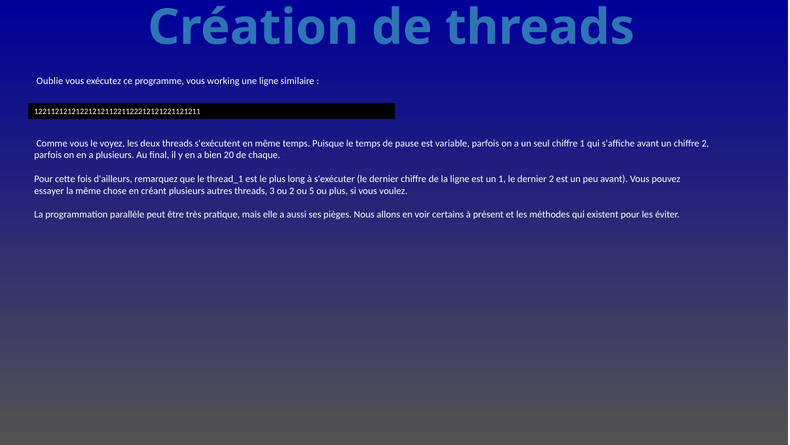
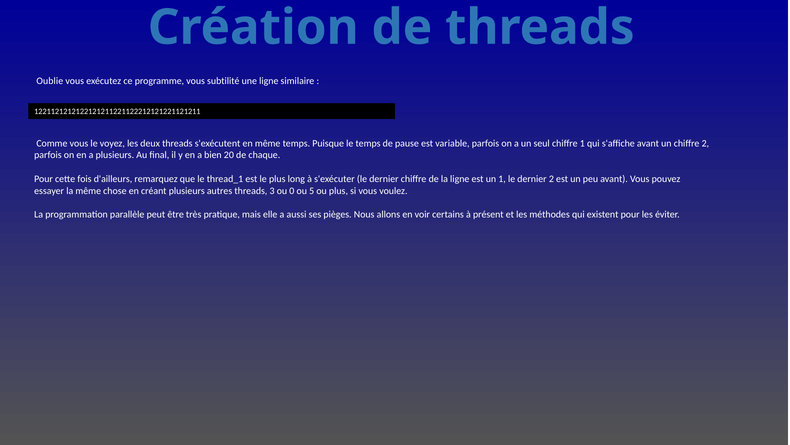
working: working -> subtilité
ou 2: 2 -> 0
